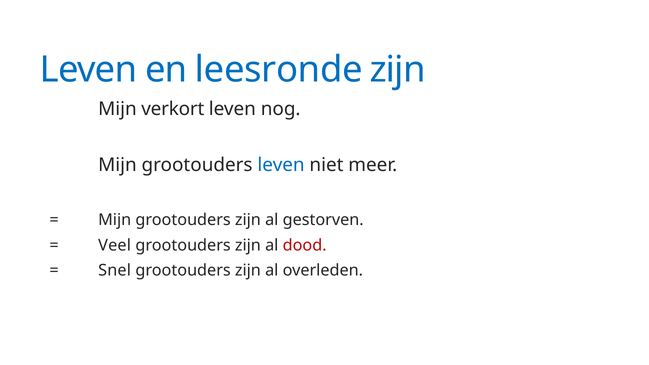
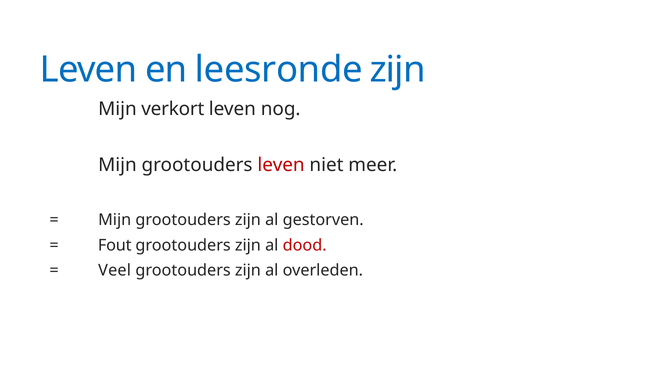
leven at (281, 165) colour: blue -> red
Veel: Veel -> Fout
Snel: Snel -> Veel
